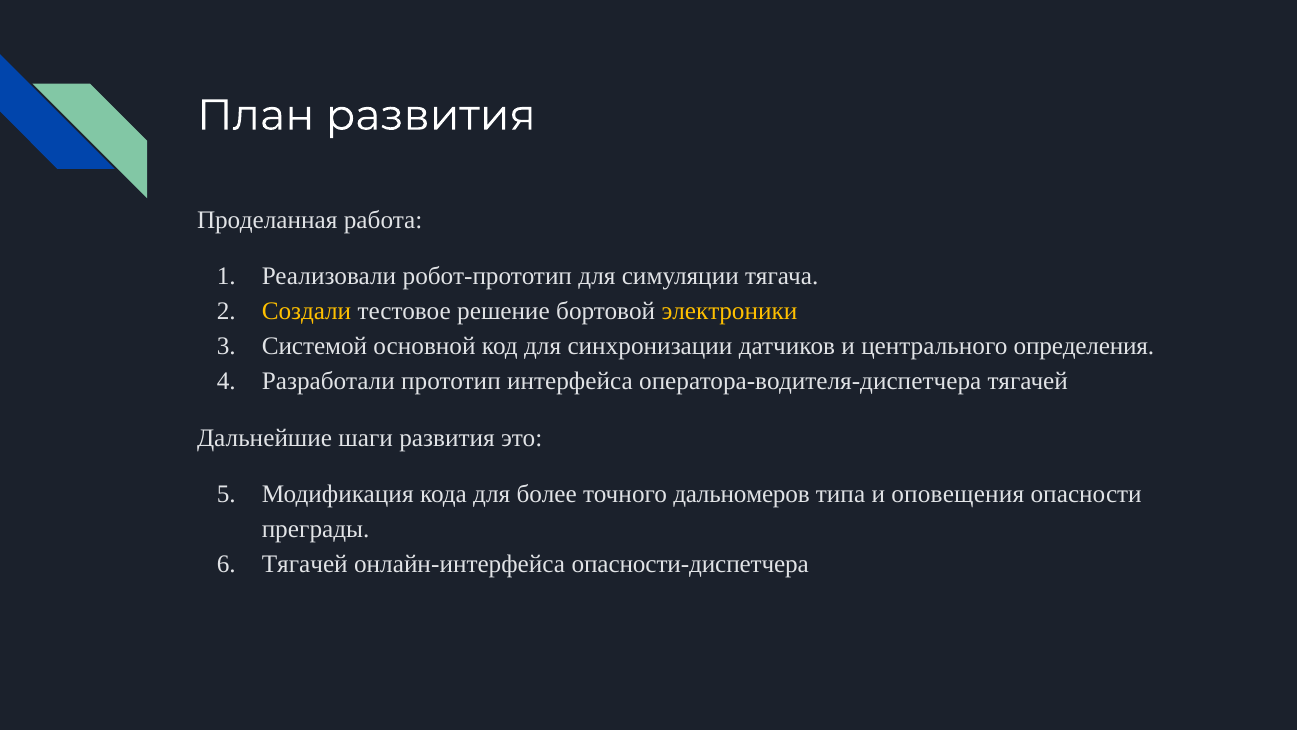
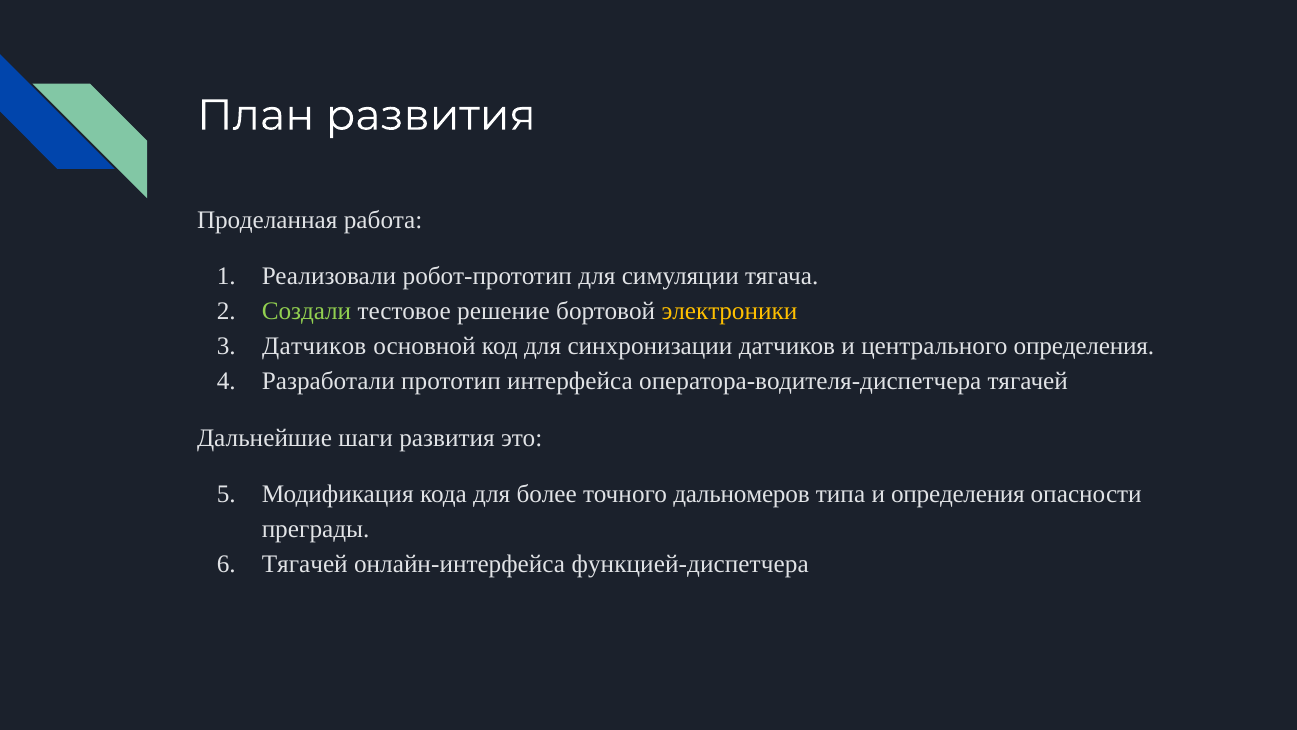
Создали colour: yellow -> light green
Системой at (314, 346): Системой -> Датчиков
и оповещения: оповещения -> определения
опасности-диспетчера: опасности-диспетчера -> функцией-диспетчера
